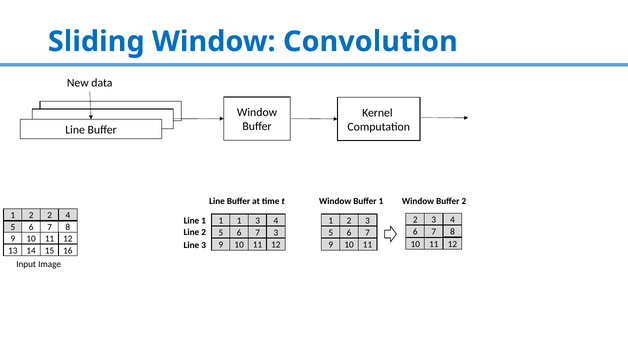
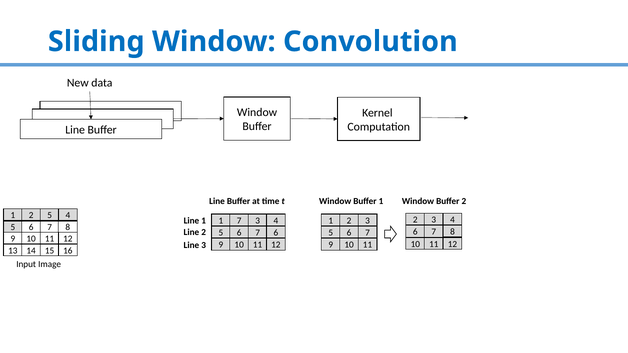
2 2: 2 -> 5
1 at (239, 221): 1 -> 7
7 3: 3 -> 6
